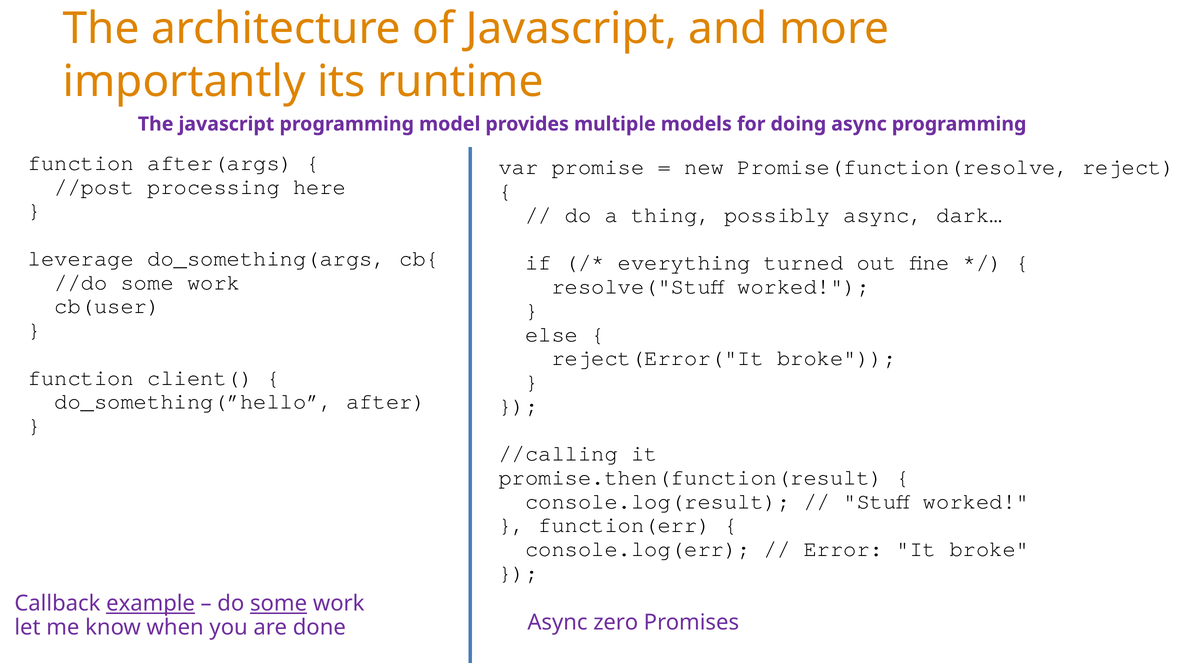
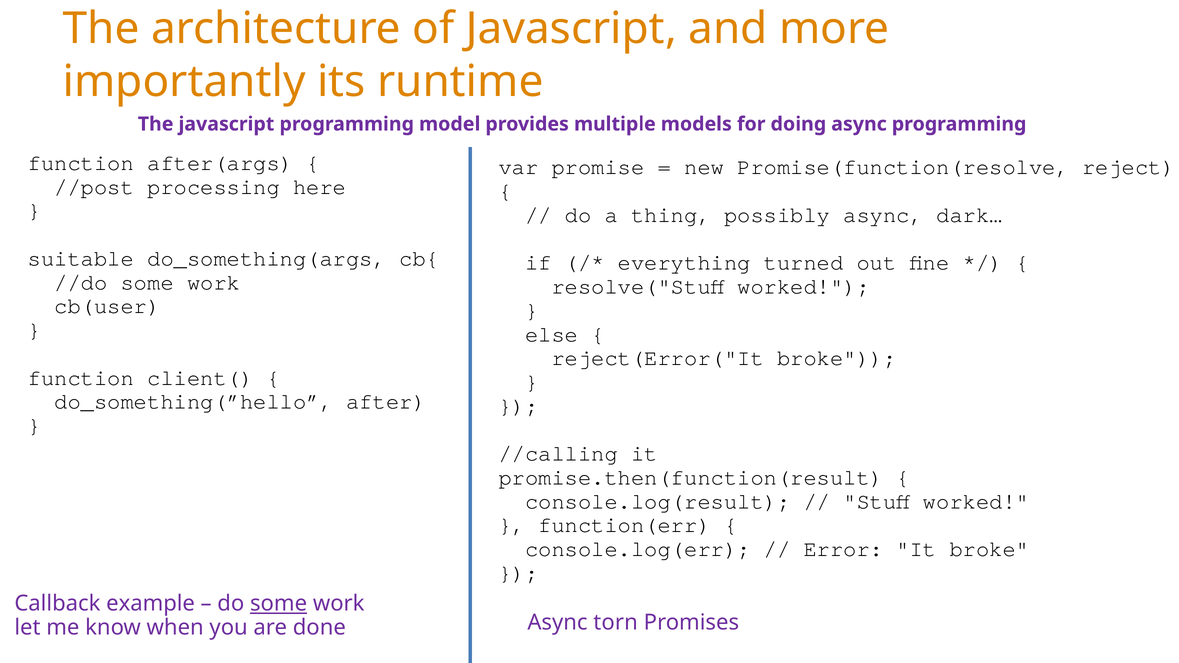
leverage: leverage -> suitable
example underline: present -> none
zero: zero -> torn
